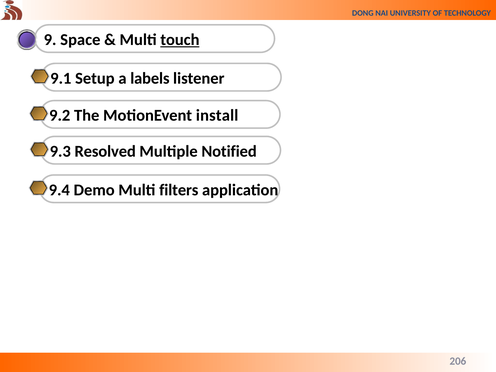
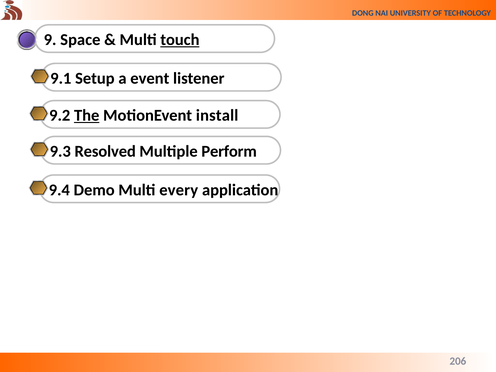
labels: labels -> event
The underline: none -> present
Notified: Notified -> Perform
filters: filters -> every
